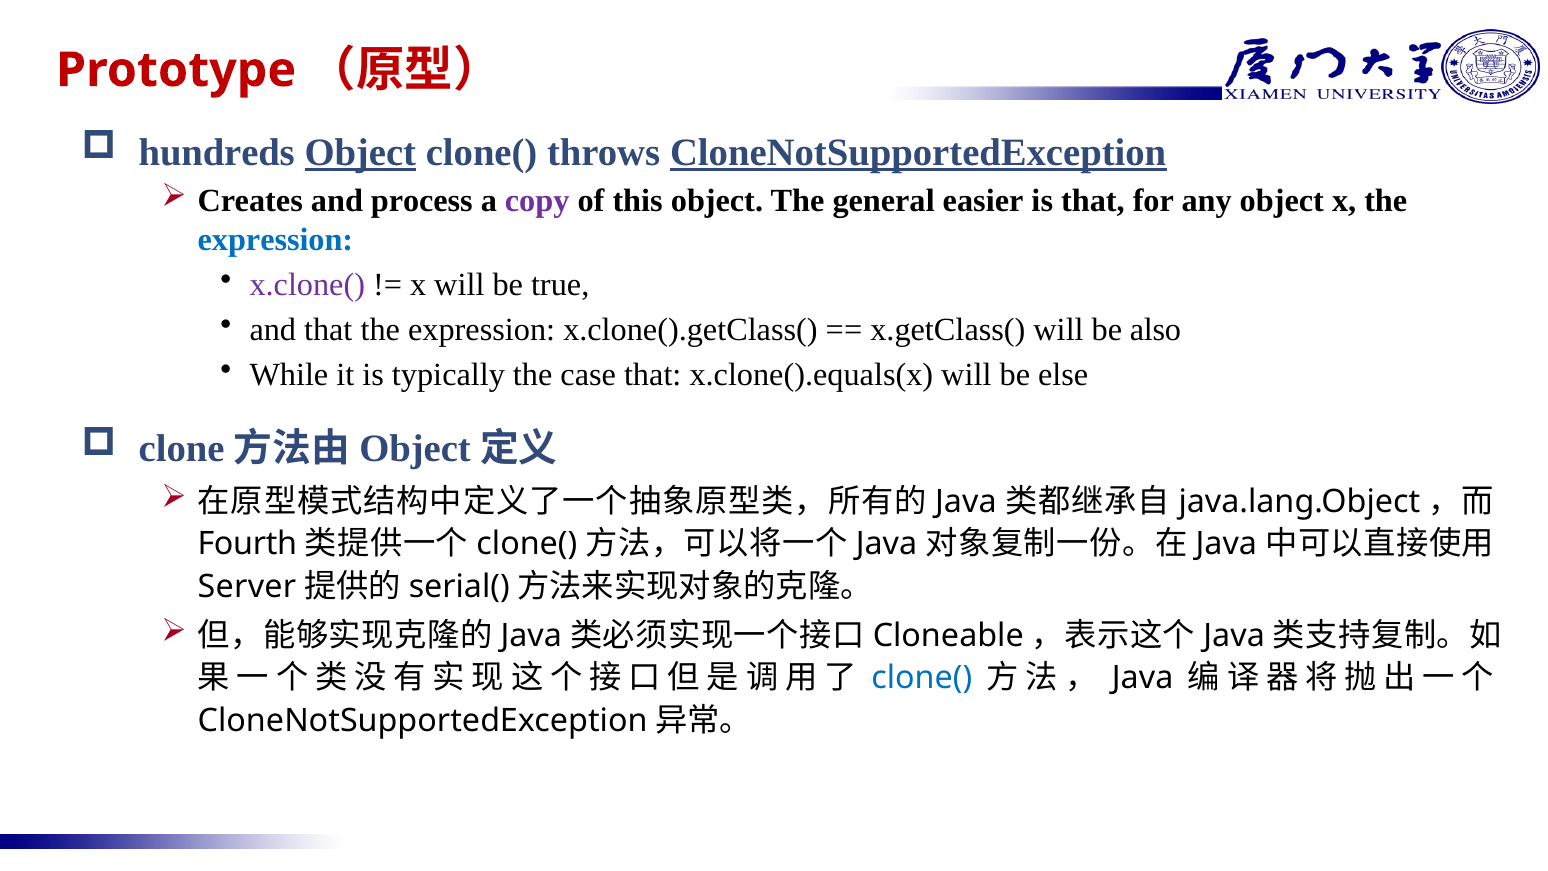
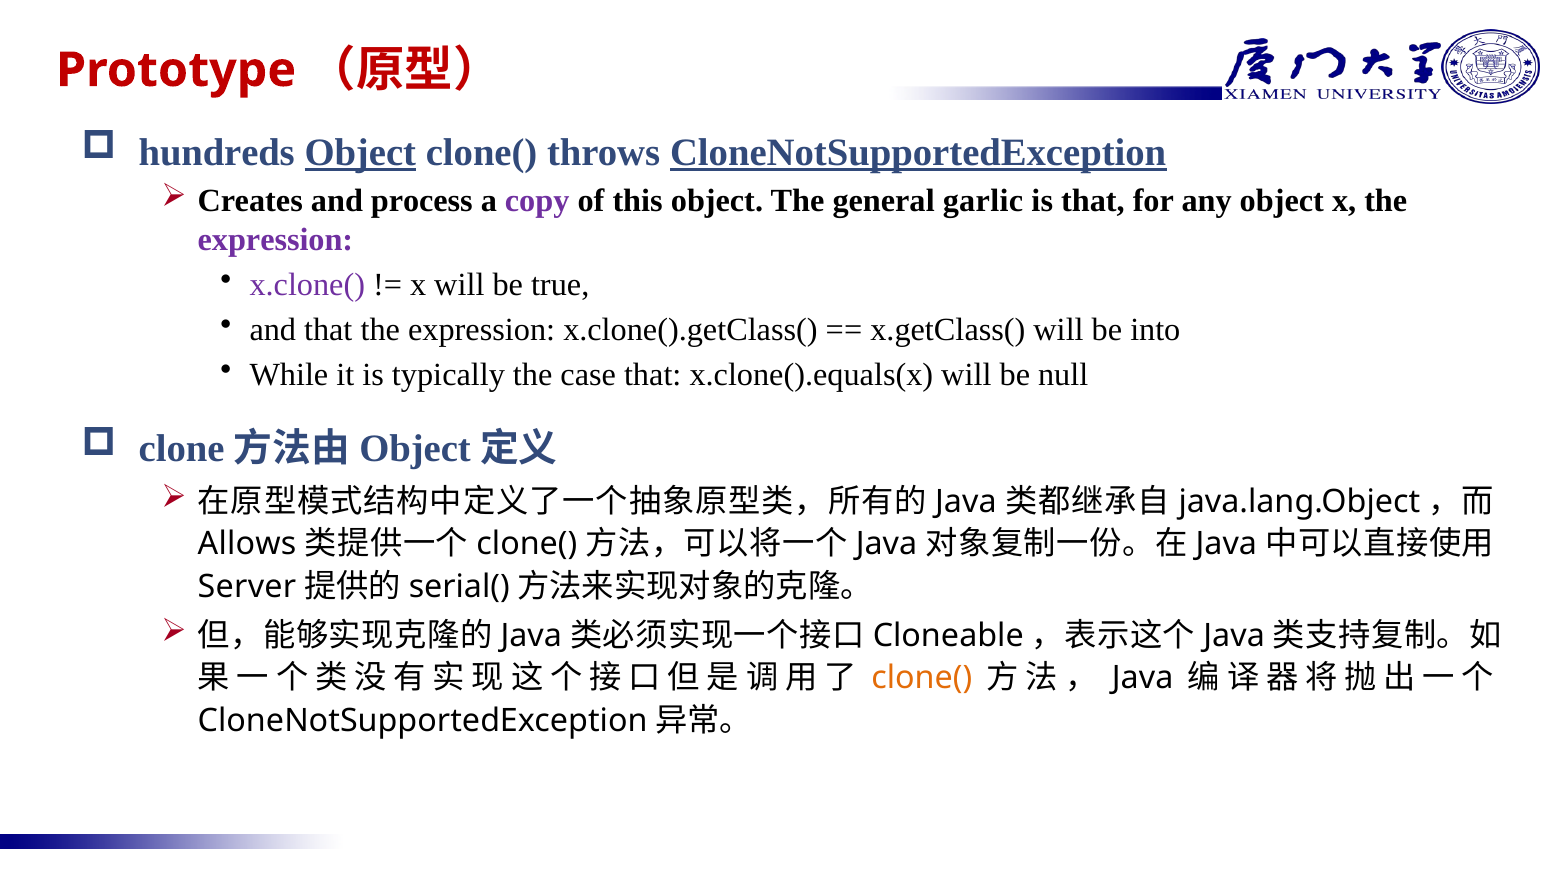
easier: easier -> garlic
expression at (275, 240) colour: blue -> purple
also: also -> into
else: else -> null
Fourth: Fourth -> Allows
clone( at (922, 678) colour: blue -> orange
